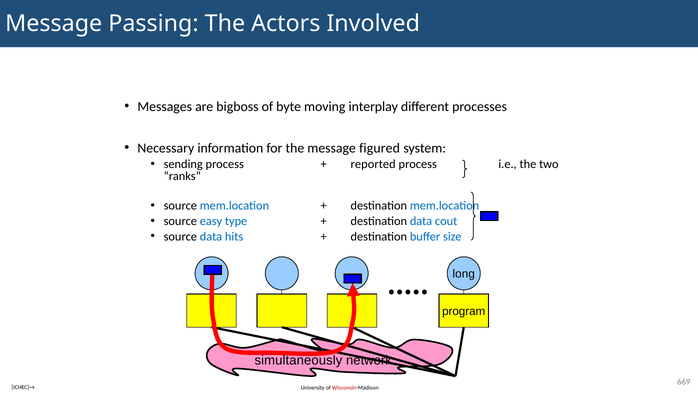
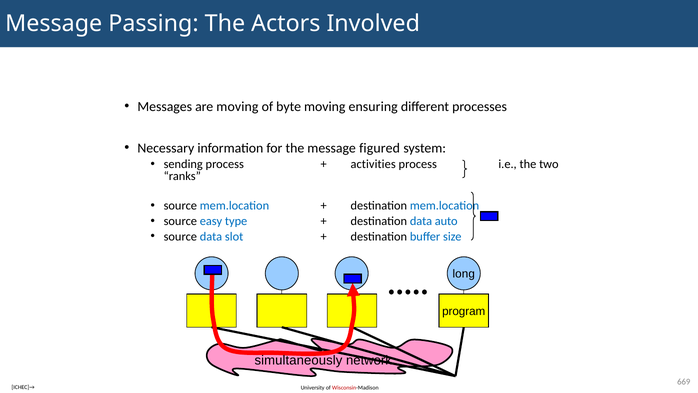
are bigboss: bigboss -> moving
interplay: interplay -> ensuring
reported: reported -> activities
cout: cout -> auto
hits: hits -> slot
